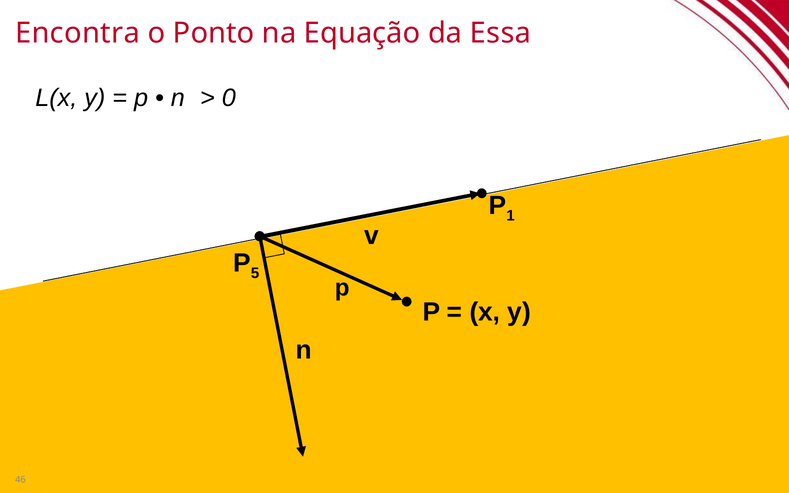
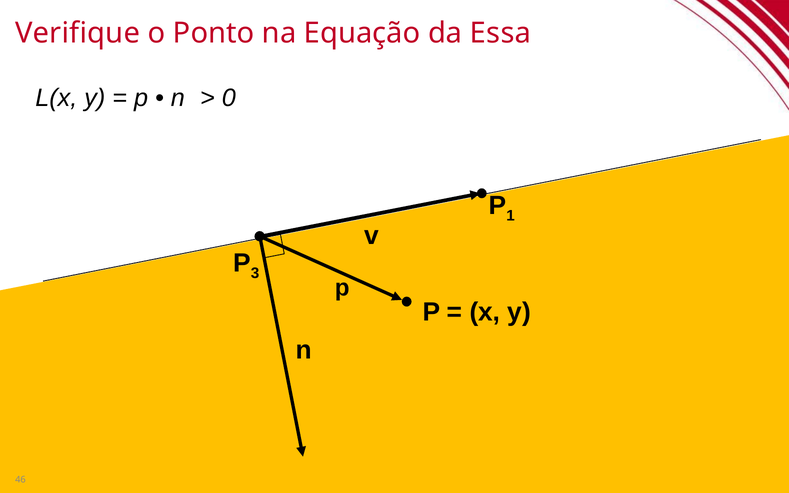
Encontra: Encontra -> Verifique
5: 5 -> 3
